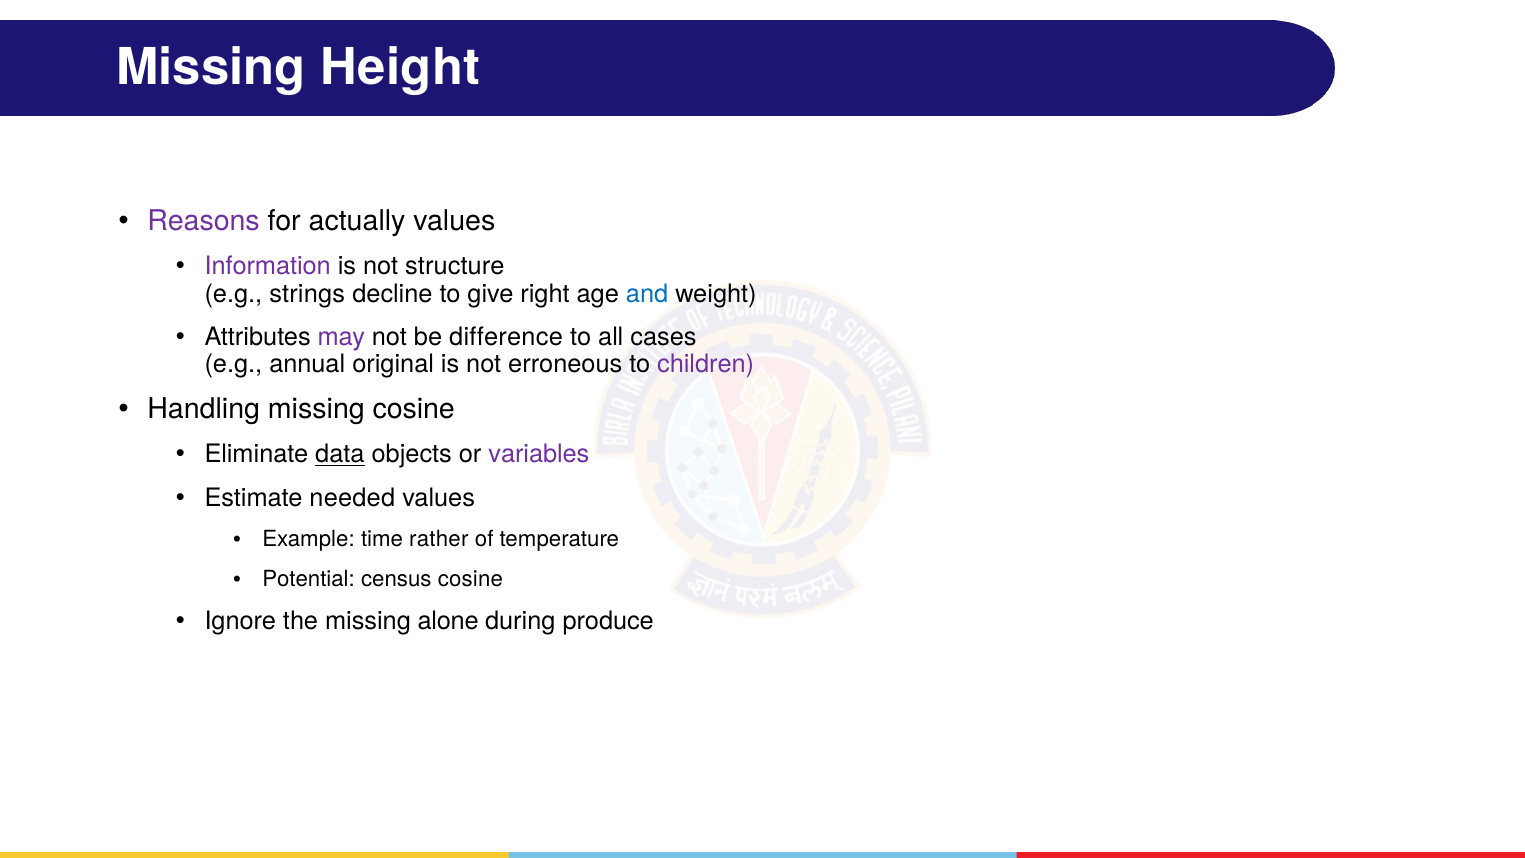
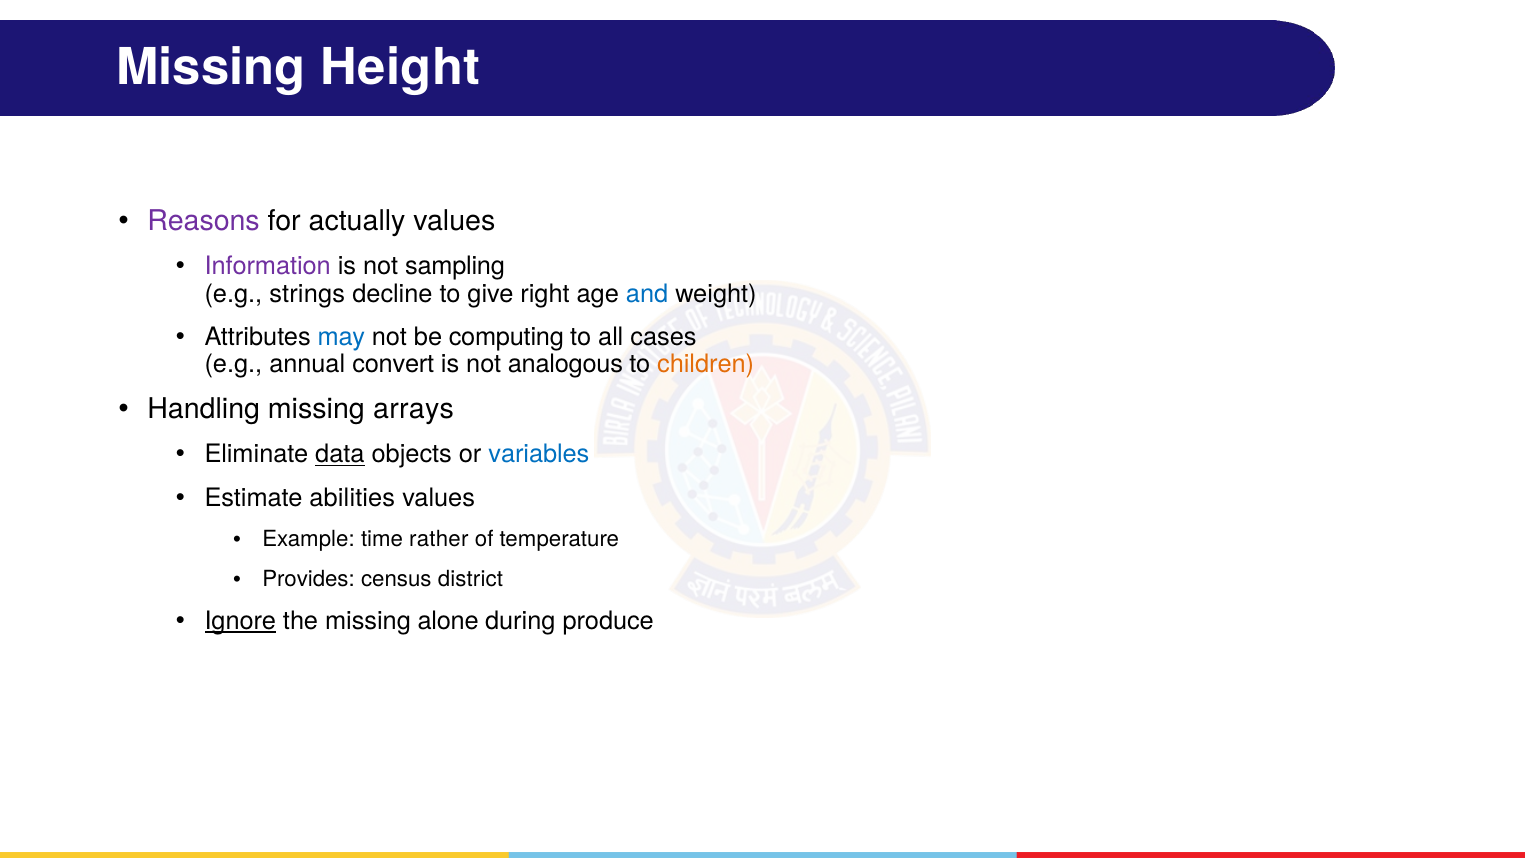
structure: structure -> sampling
may colour: purple -> blue
difference: difference -> computing
original: original -> convert
erroneous: erroneous -> analogous
children colour: purple -> orange
missing cosine: cosine -> arrays
variables colour: purple -> blue
needed: needed -> abilities
Potential: Potential -> Provides
census cosine: cosine -> district
Ignore underline: none -> present
